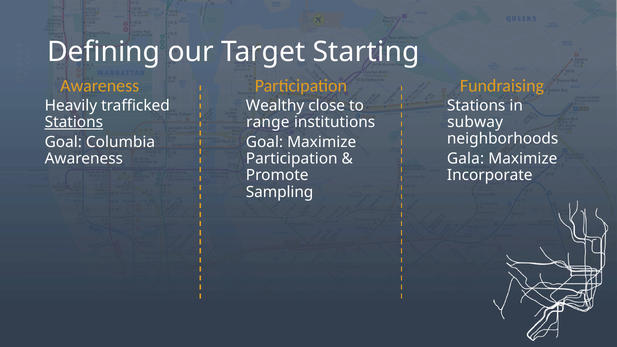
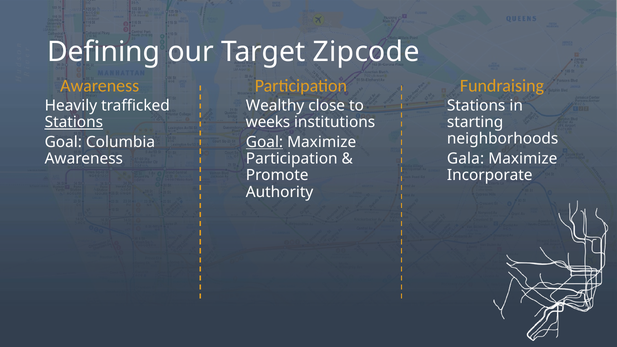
Starting: Starting -> Zipcode
range: range -> weeks
subway: subway -> starting
Goal at (264, 142) underline: none -> present
Sampling: Sampling -> Authority
